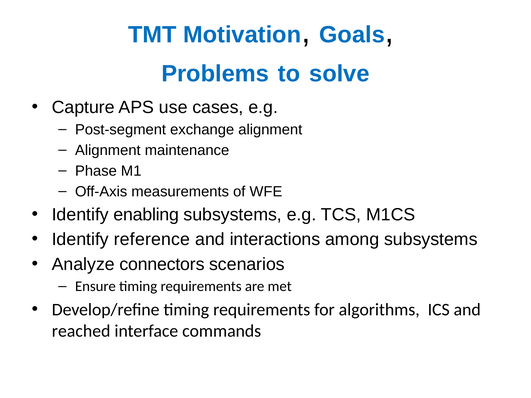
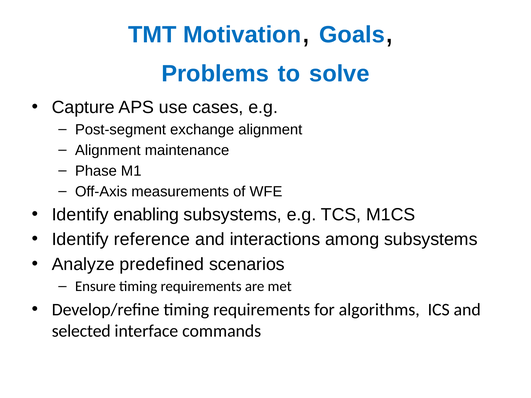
connectors: connectors -> predefined
reached: reached -> selected
